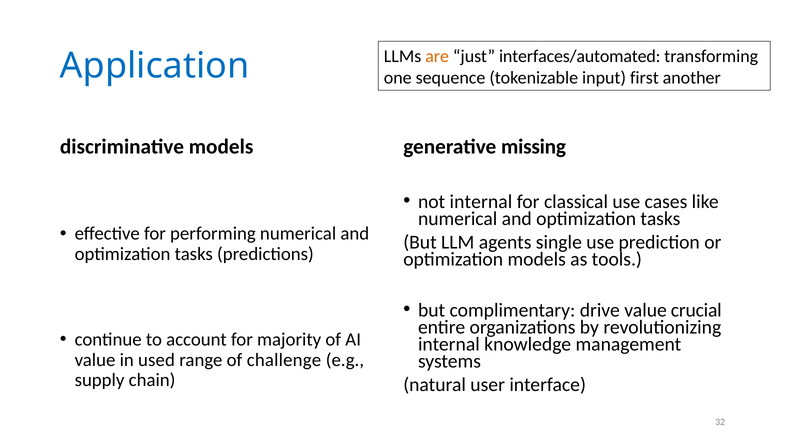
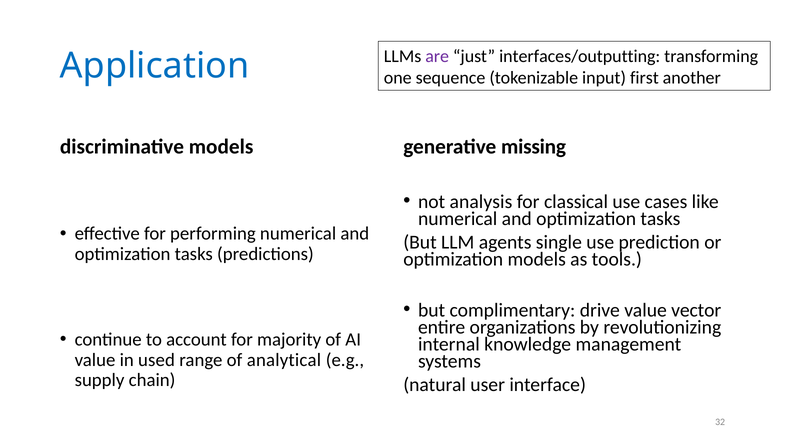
are colour: orange -> purple
interfaces/automated: interfaces/automated -> interfaces/outputting
not internal: internal -> analysis
crucial: crucial -> vector
challenge: challenge -> analytical
